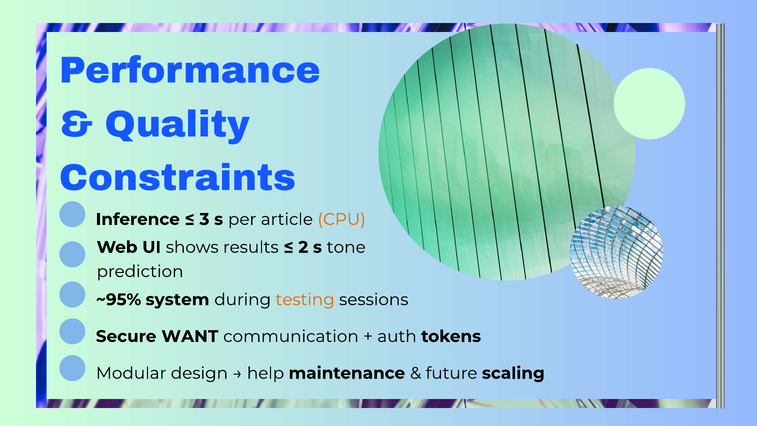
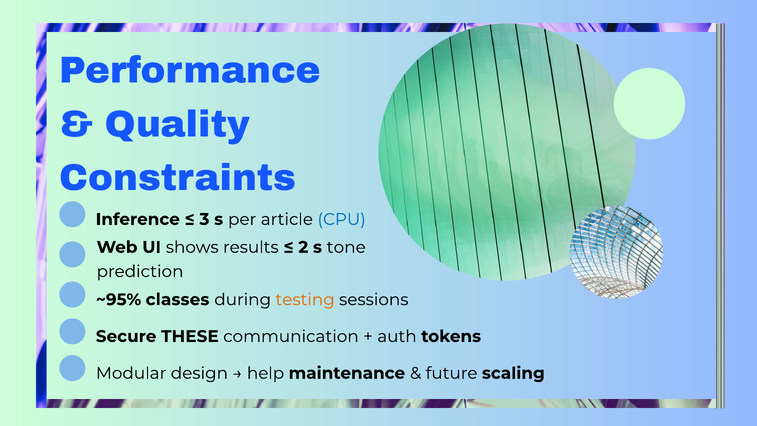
CPU colour: orange -> blue
system: system -> classes
WANT: WANT -> THESE
